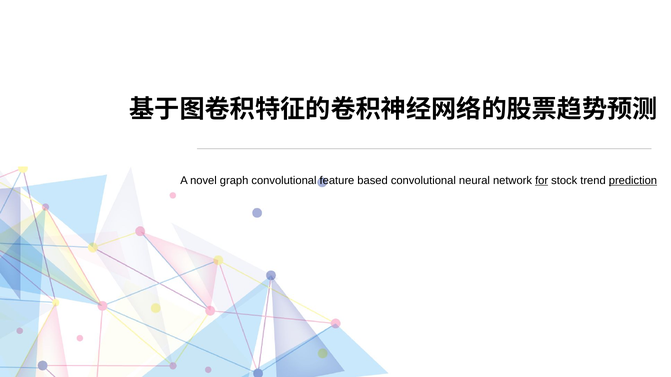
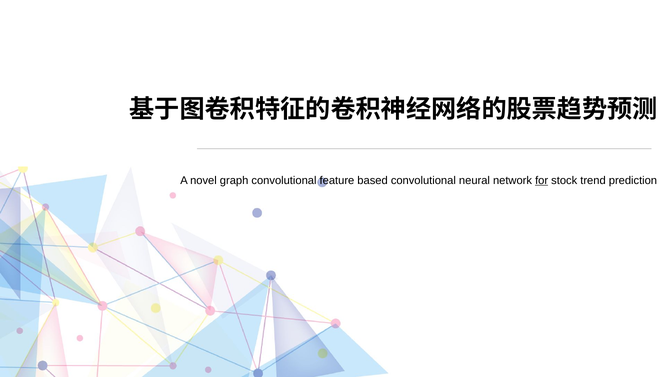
prediction underline: present -> none
